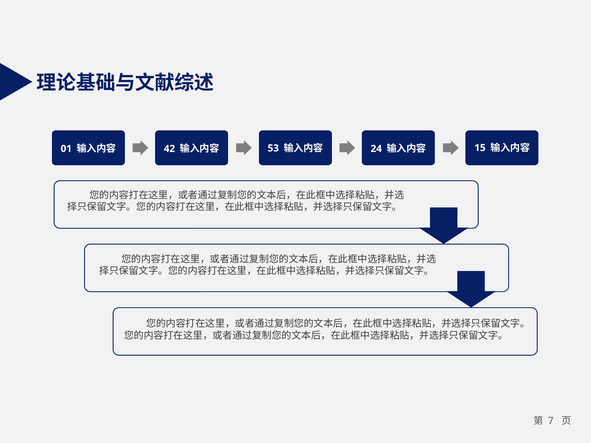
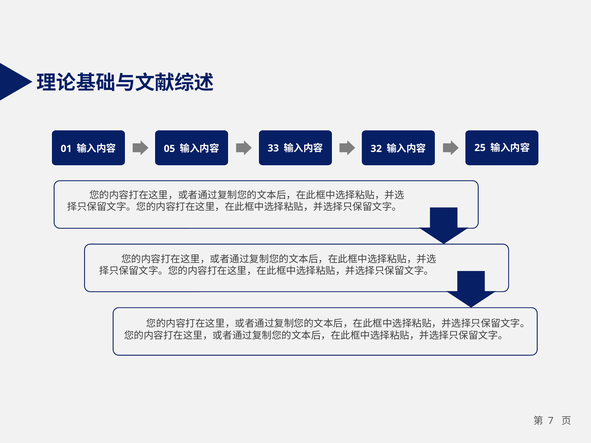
42: 42 -> 05
53: 53 -> 33
24: 24 -> 32
15: 15 -> 25
